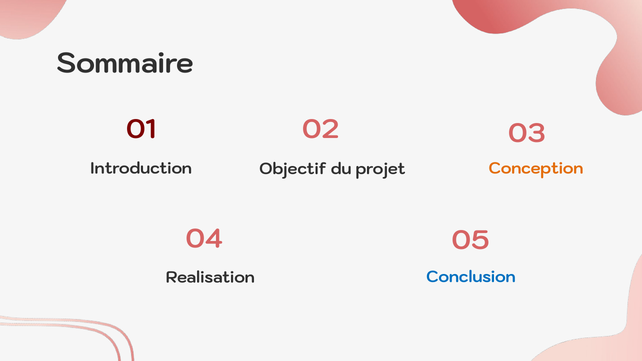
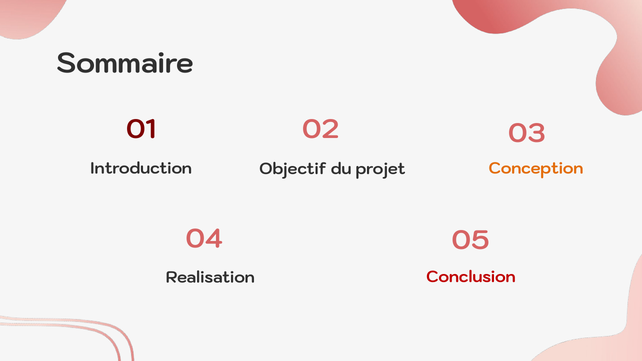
Conclusion colour: blue -> red
